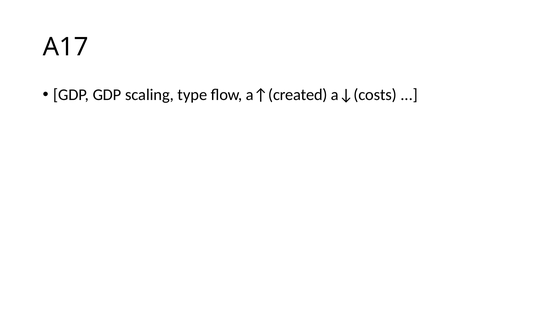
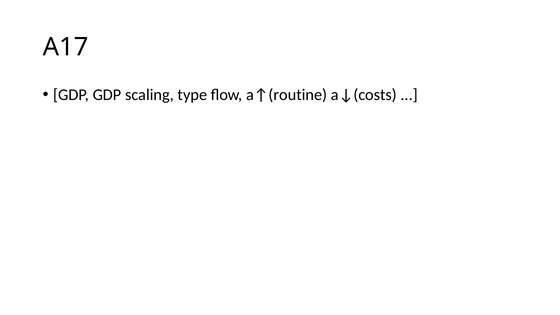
a↑(created: a↑(created -> a↑(routine
